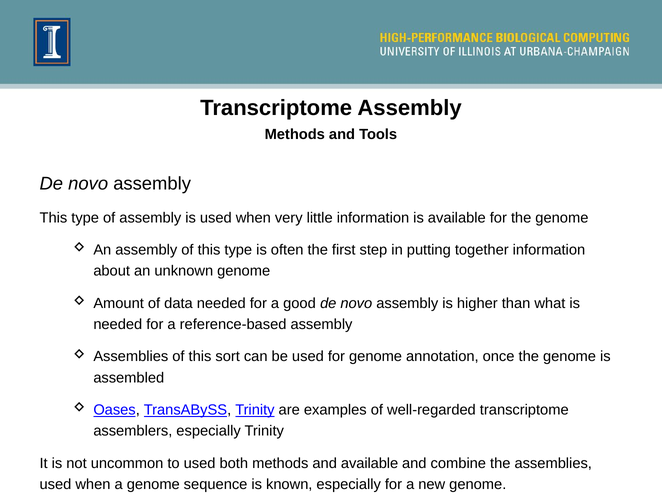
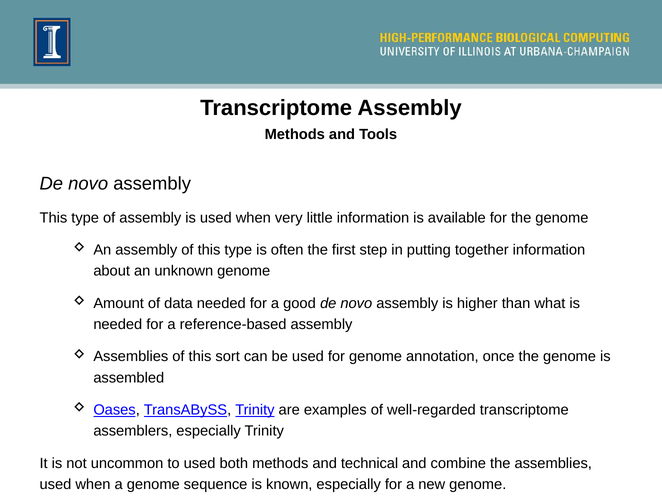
and available: available -> technical
